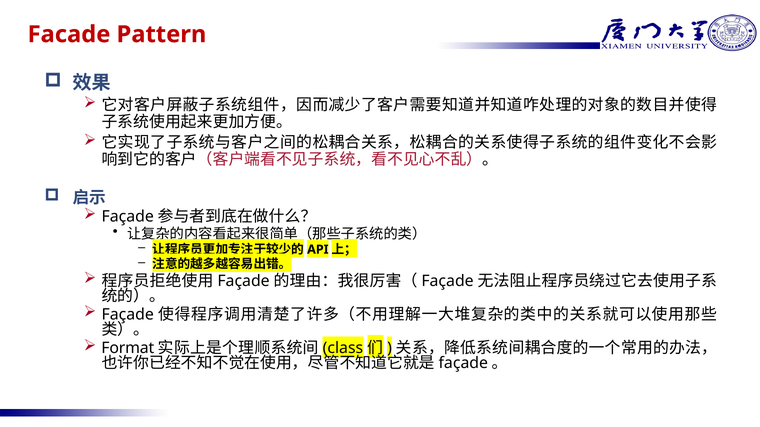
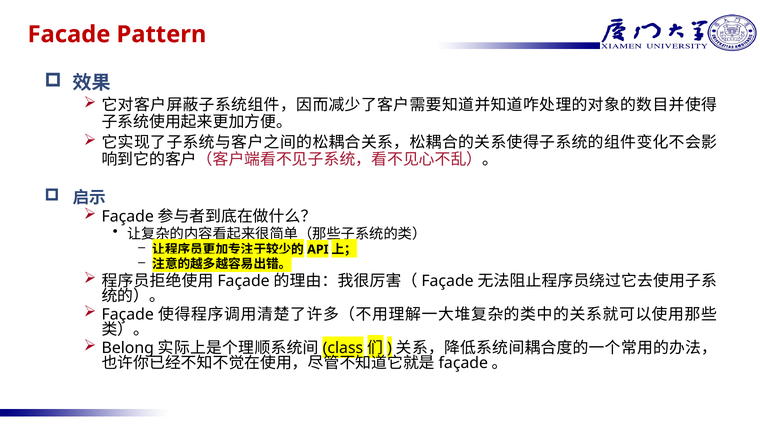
Format: Format -> Belong
